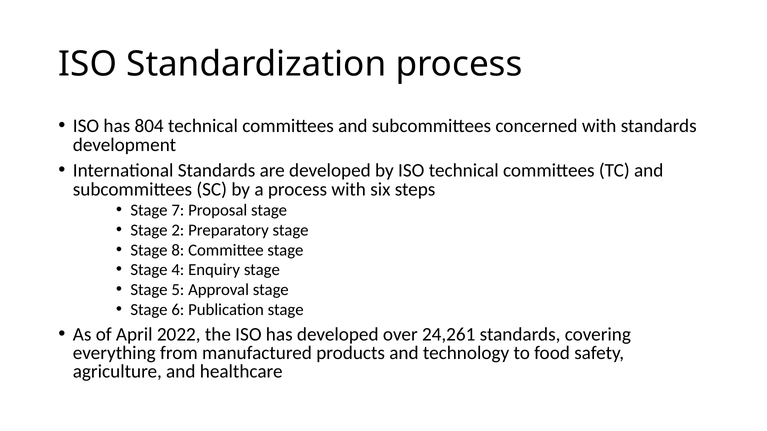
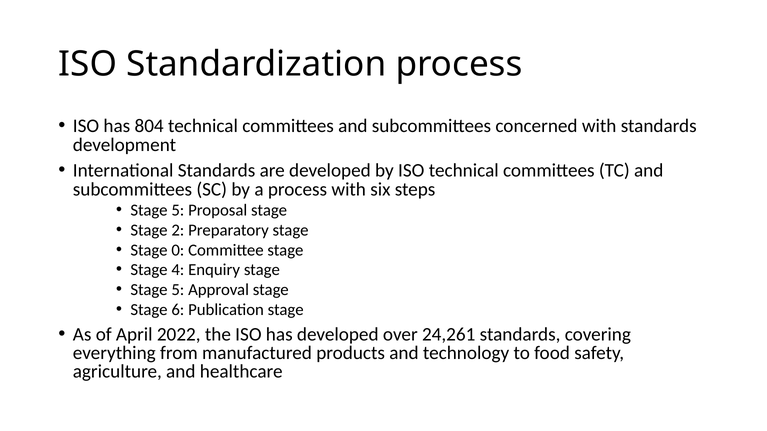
7 at (178, 211): 7 -> 5
8: 8 -> 0
